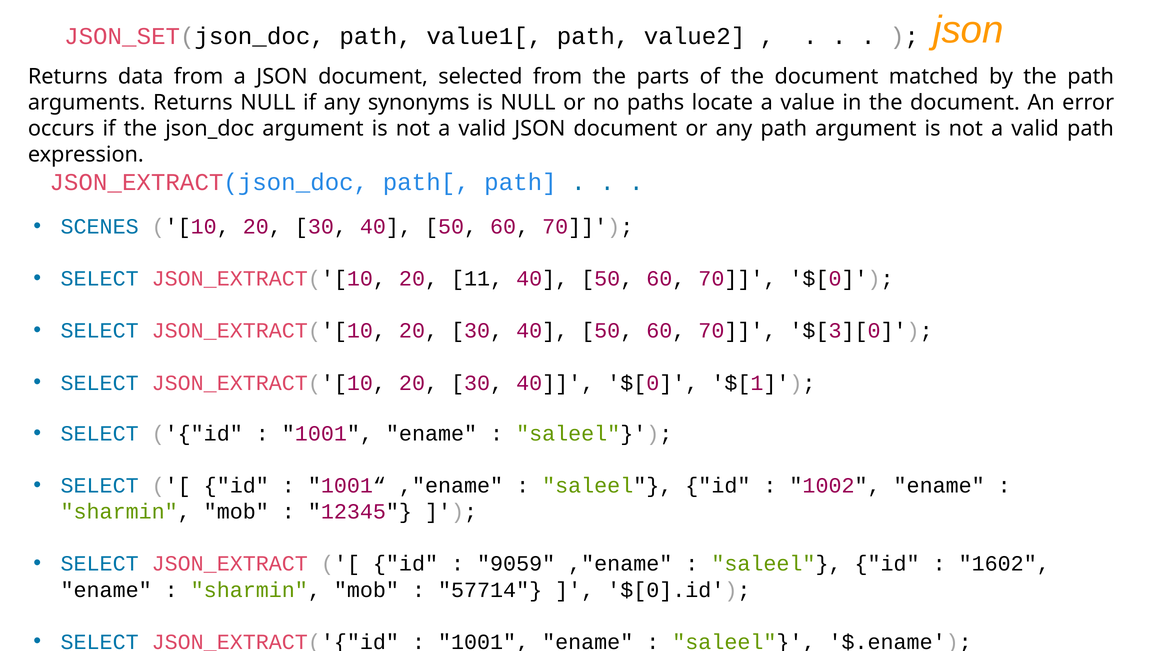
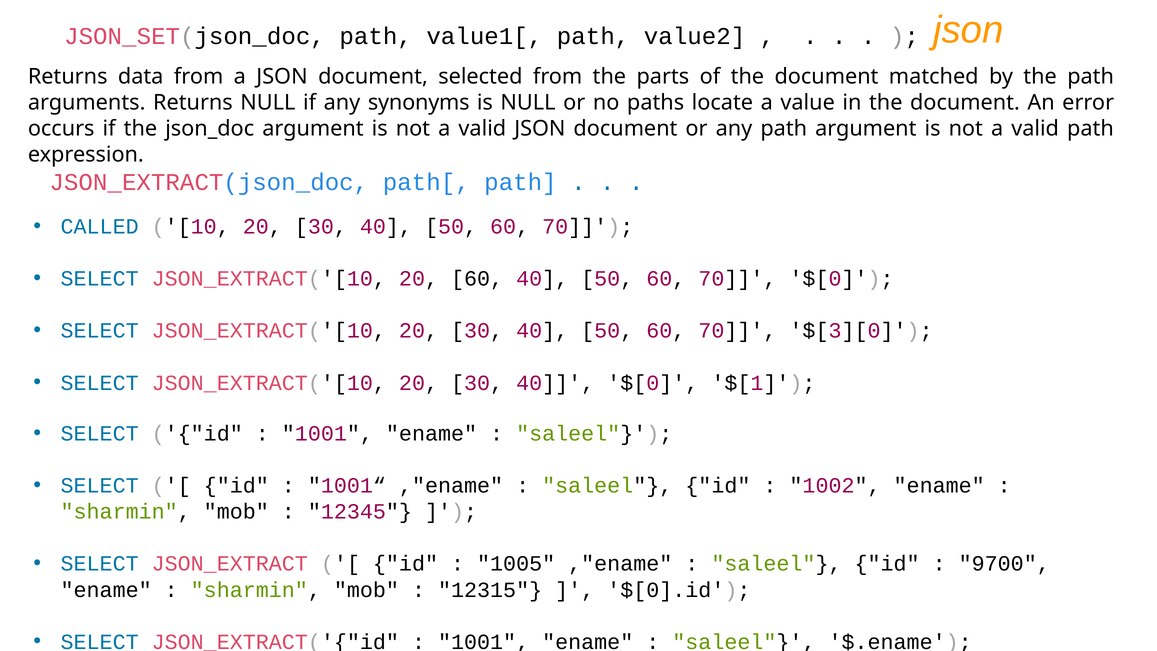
SCENES: SCENES -> CALLED
20 11: 11 -> 60
9059: 9059 -> 1005
1602: 1602 -> 9700
57714: 57714 -> 12315
